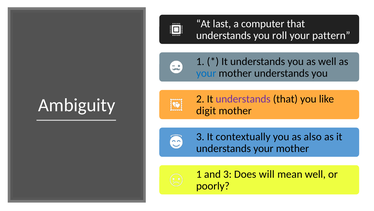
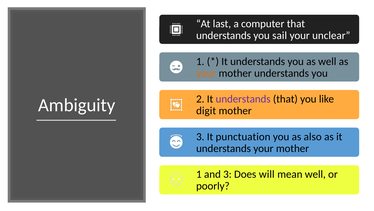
roll: roll -> sail
pattern: pattern -> unclear
your at (206, 73) colour: blue -> orange
contextually: contextually -> punctuation
